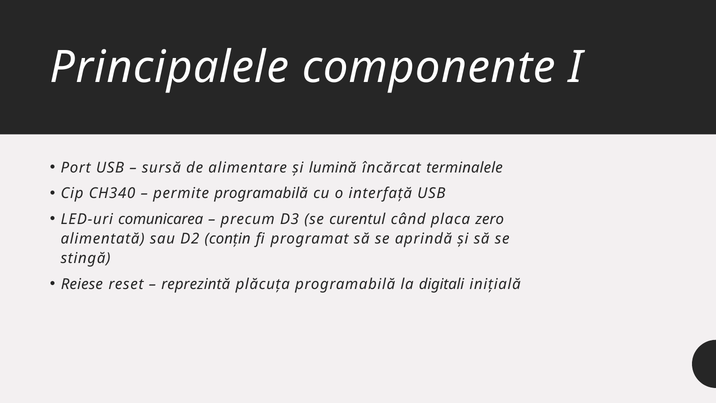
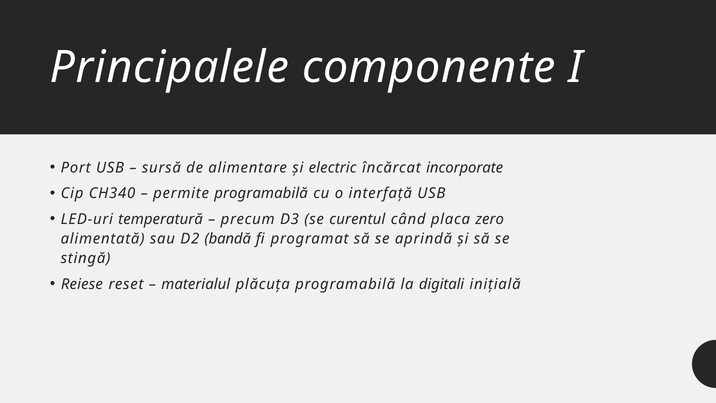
lumină: lumină -> electric
terminalele: terminalele -> incorporate
comunicarea: comunicarea -> temperatură
conțin: conțin -> bandă
reprezintă: reprezintă -> materialul
